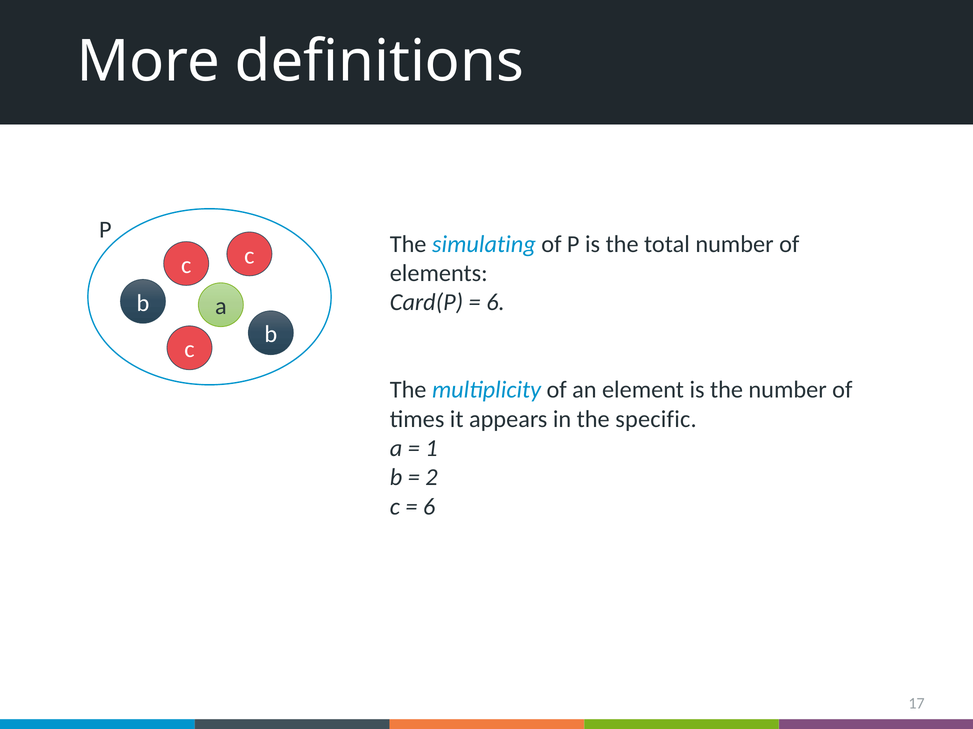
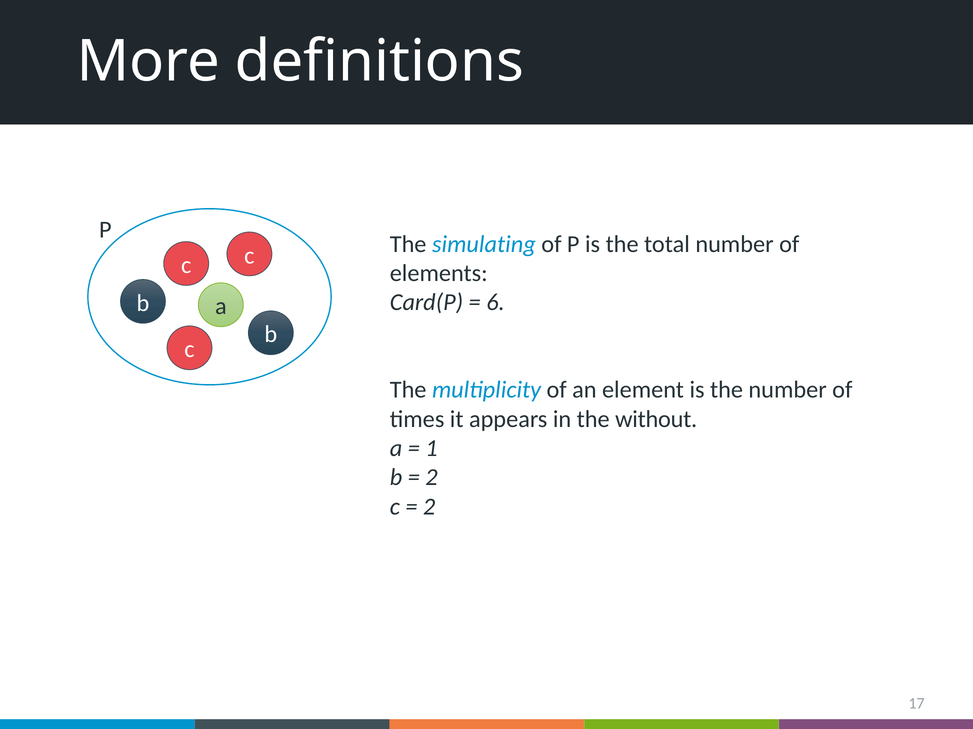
specific: specific -> without
6 at (429, 507): 6 -> 2
